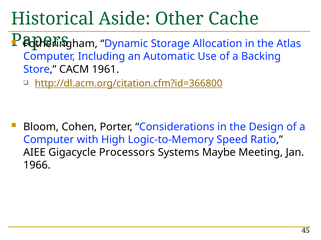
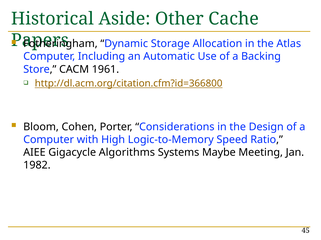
Processors: Processors -> Algorithms
1966: 1966 -> 1982
